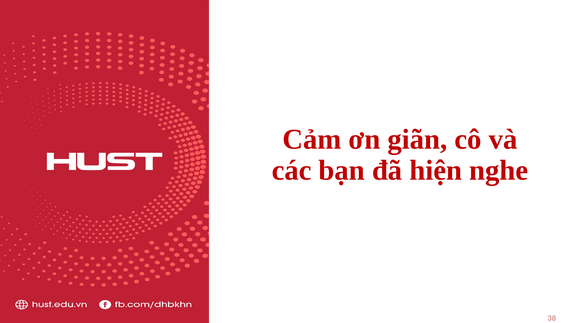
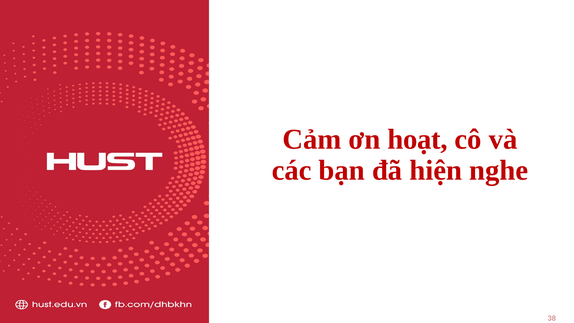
giãn: giãn -> hoạt
